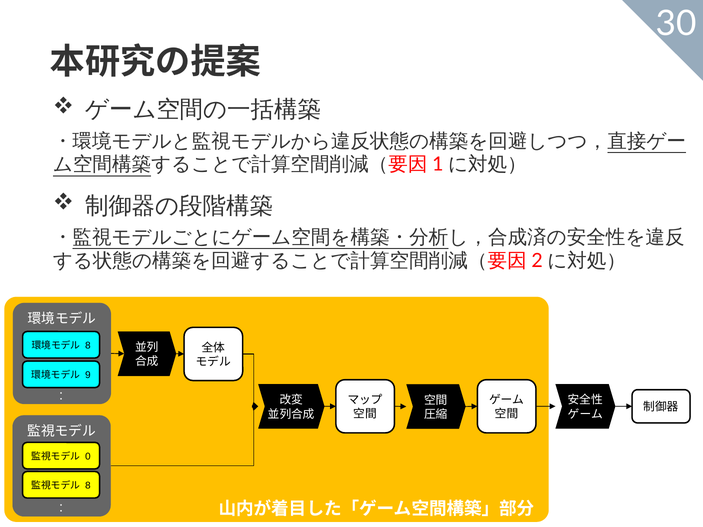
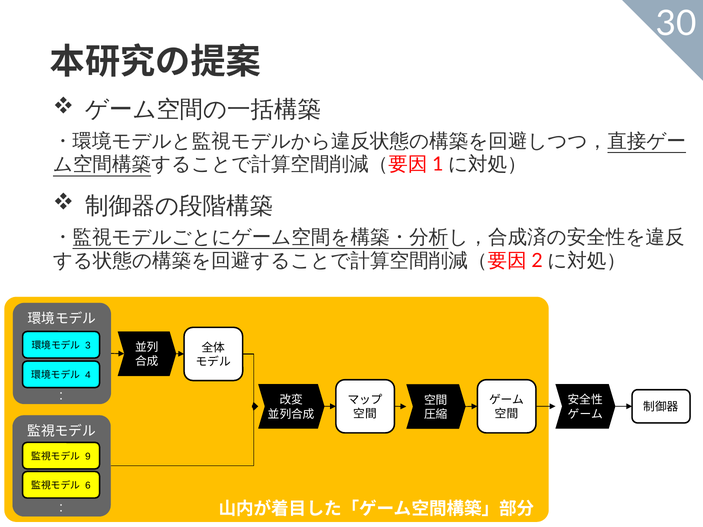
8 at (88, 346): 8 -> 3
9: 9 -> 4
0: 0 -> 9
8 at (88, 486): 8 -> 6
